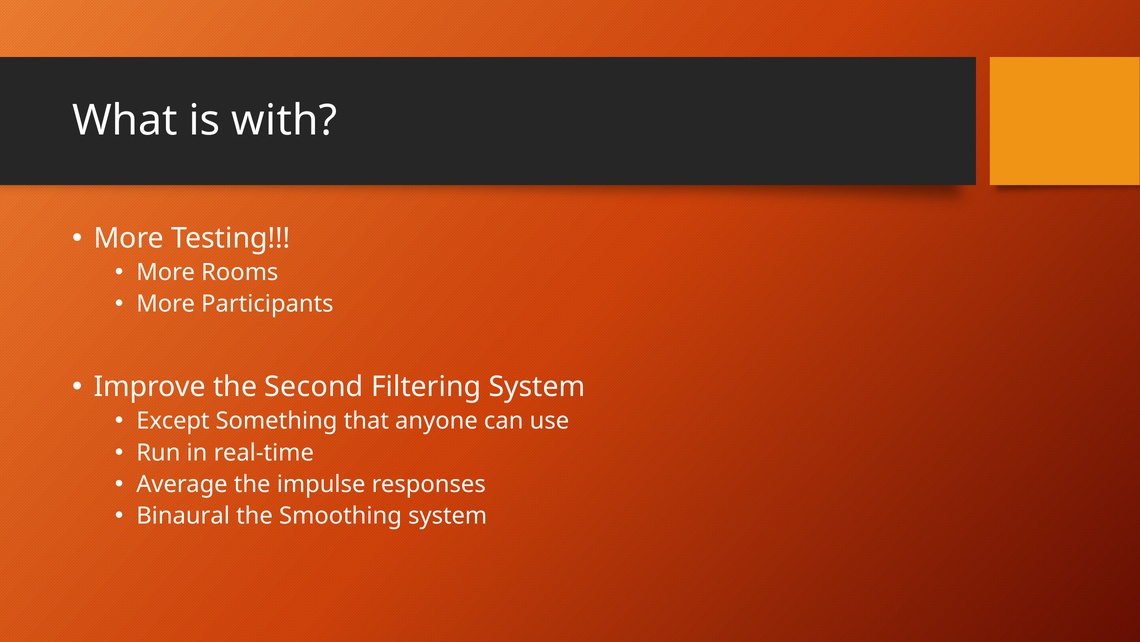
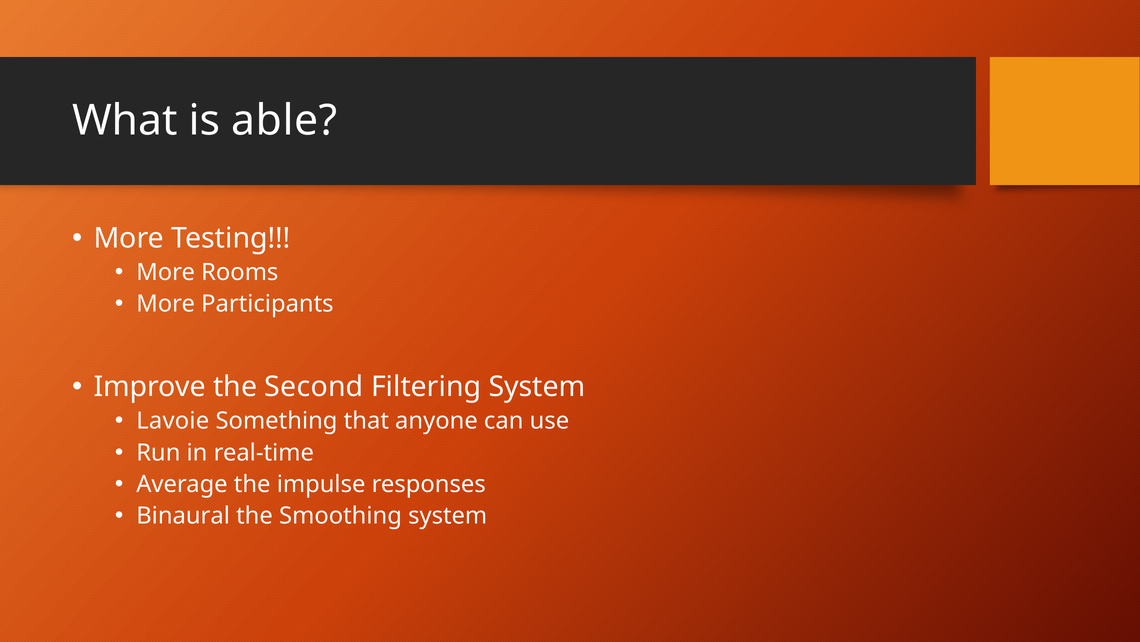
with: with -> able
Except: Except -> Lavoie
